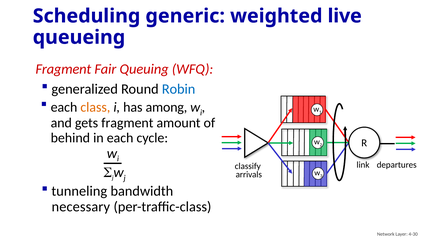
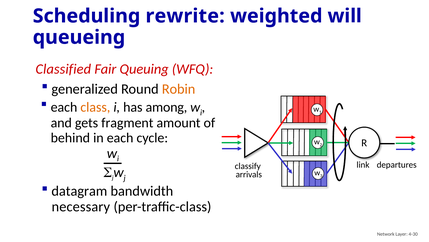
generic: generic -> rewrite
live: live -> will
Fragment at (63, 69): Fragment -> Classified
Robin colour: blue -> orange
tunneling: tunneling -> datagram
